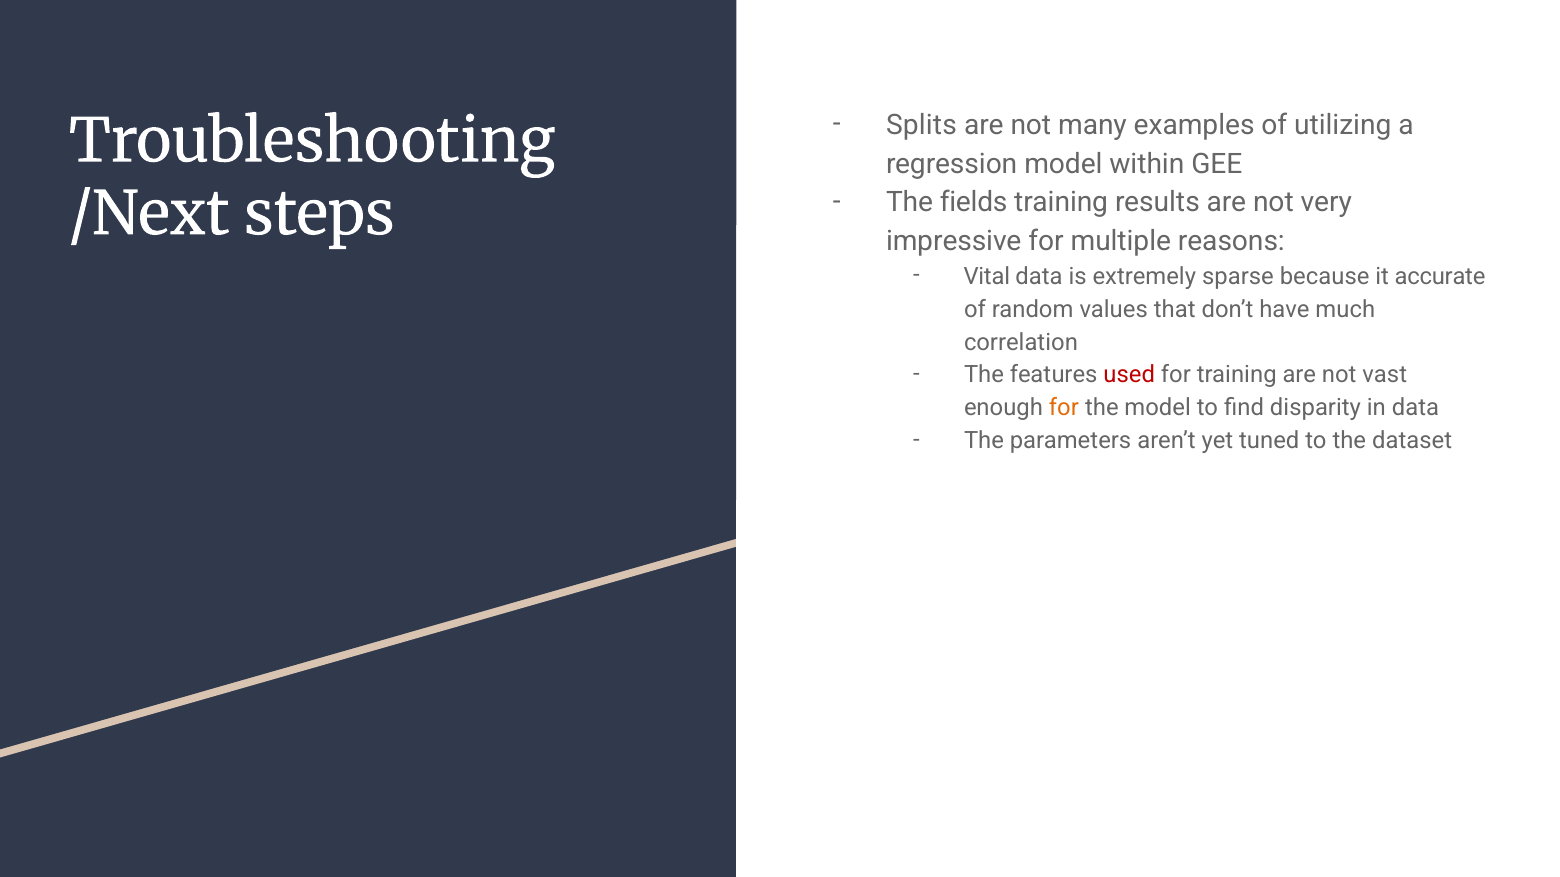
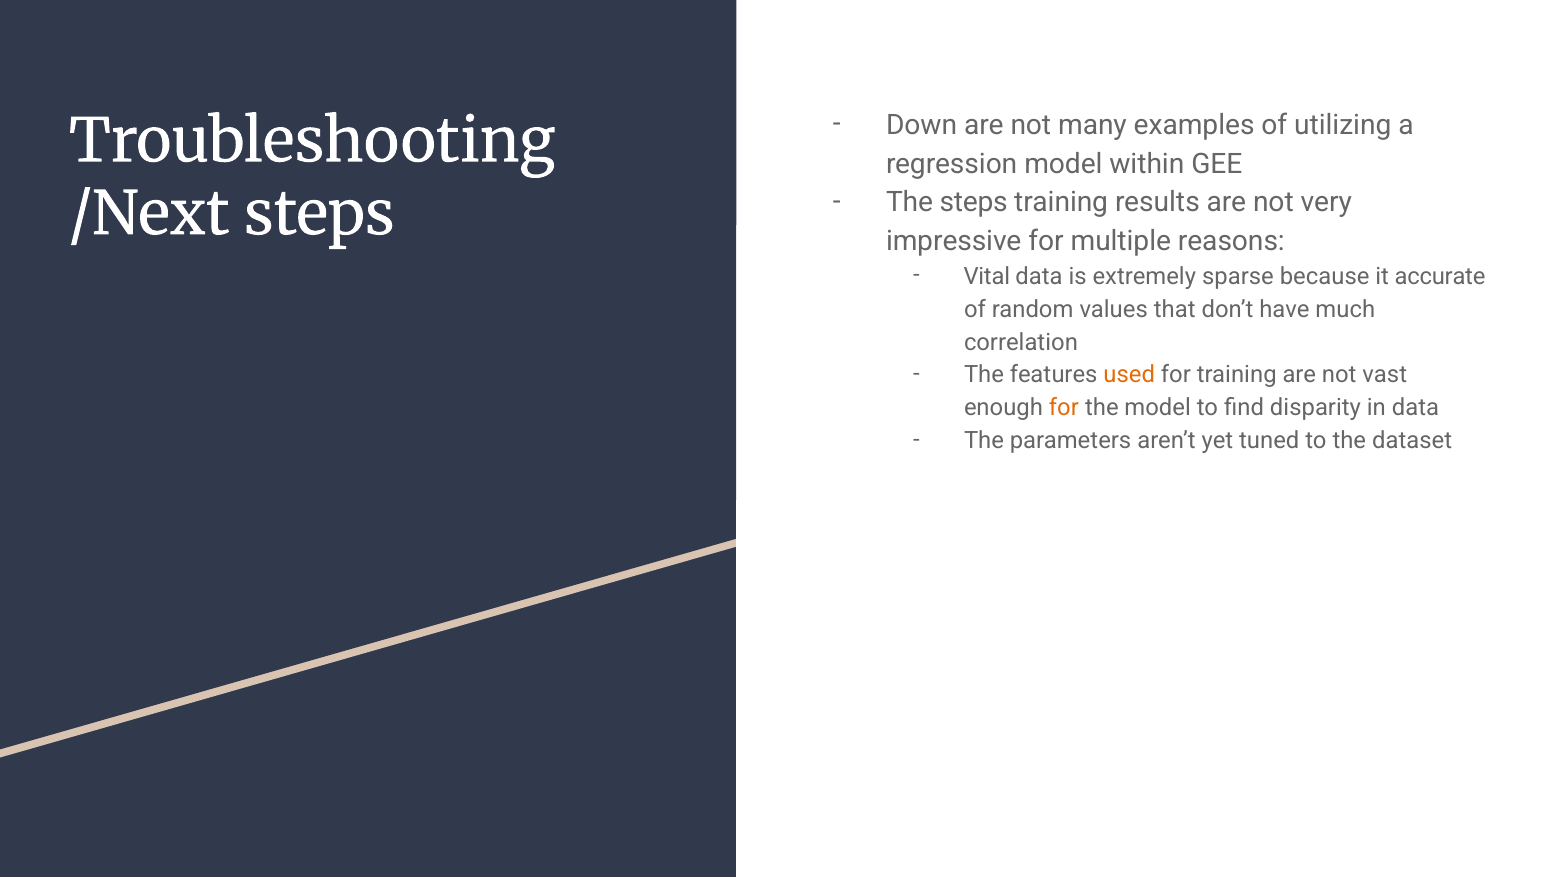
Splits: Splits -> Down
The fields: fields -> steps
used colour: red -> orange
